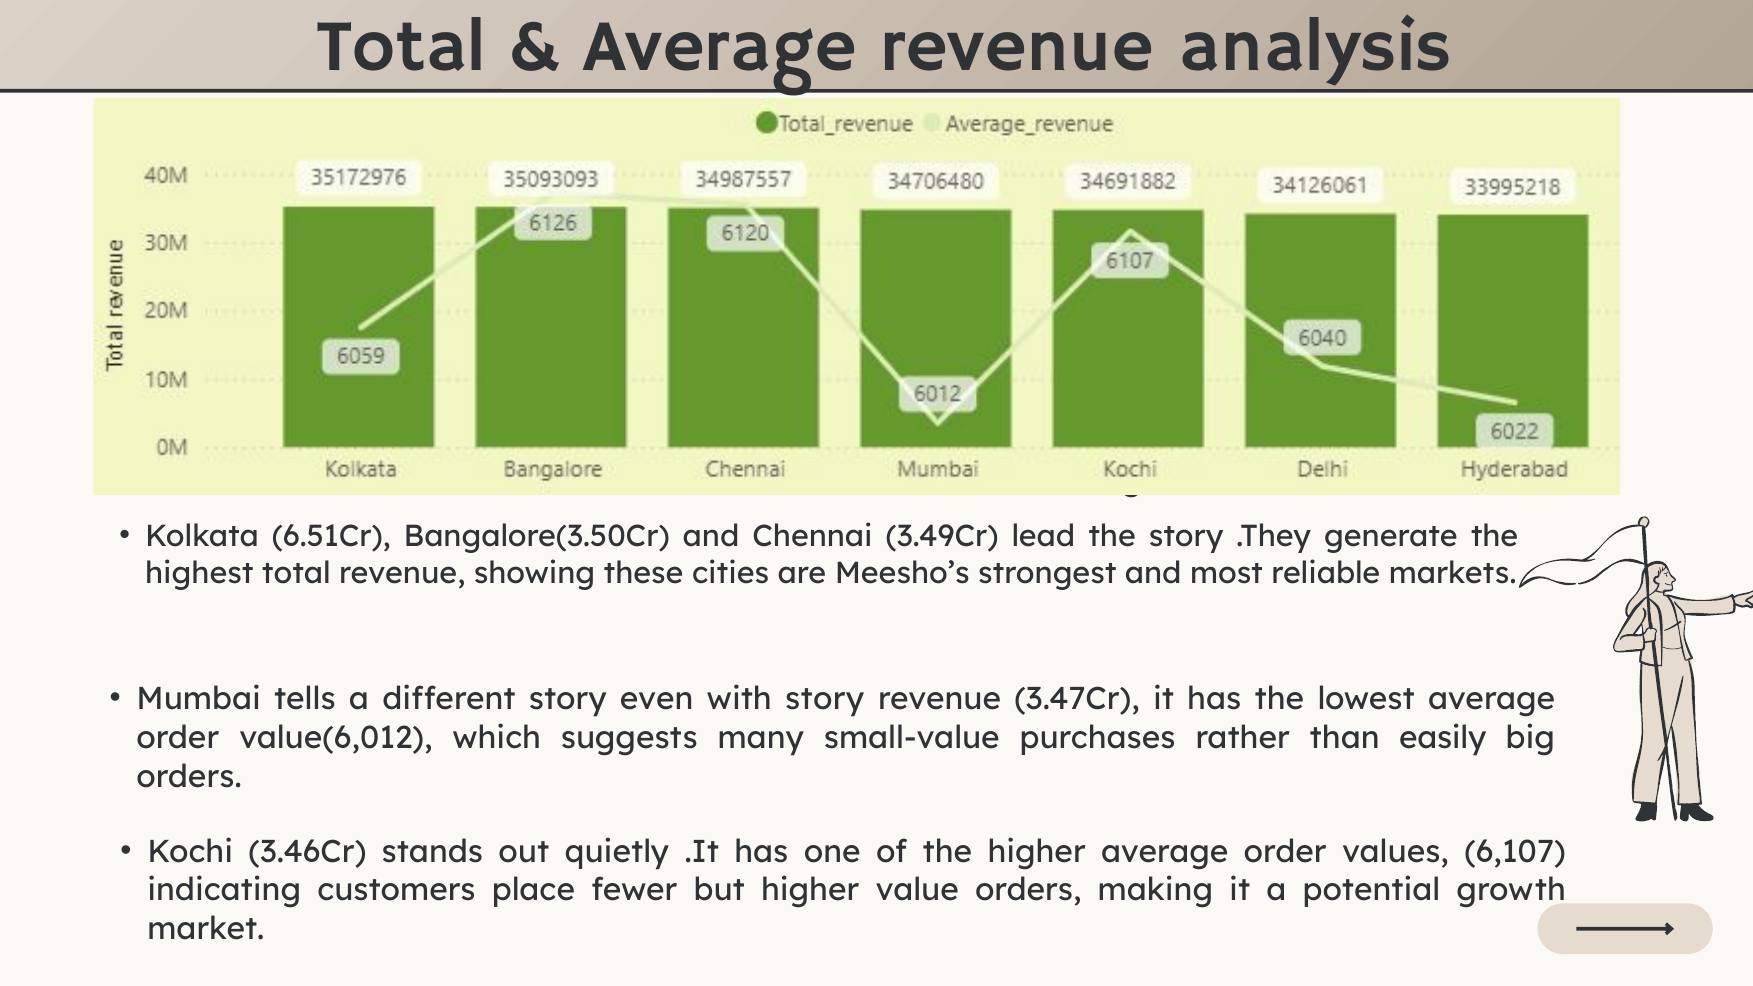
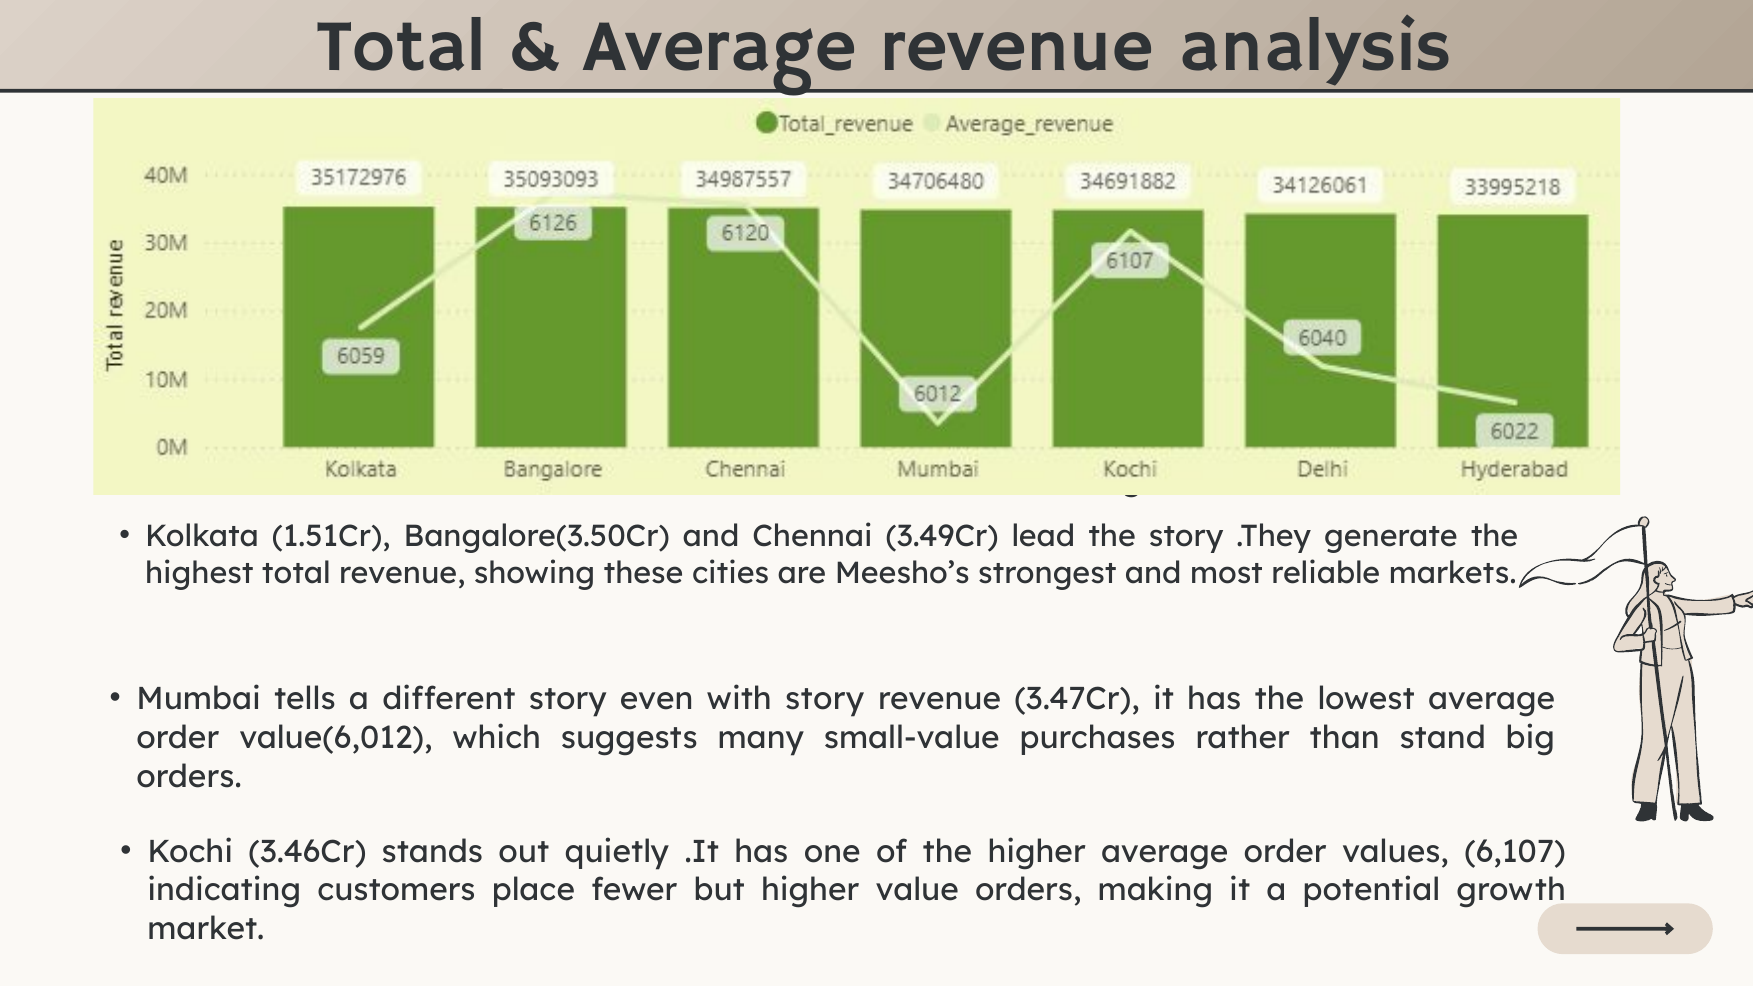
6.51Cr: 6.51Cr -> 1.51Cr
easily: easily -> stand
